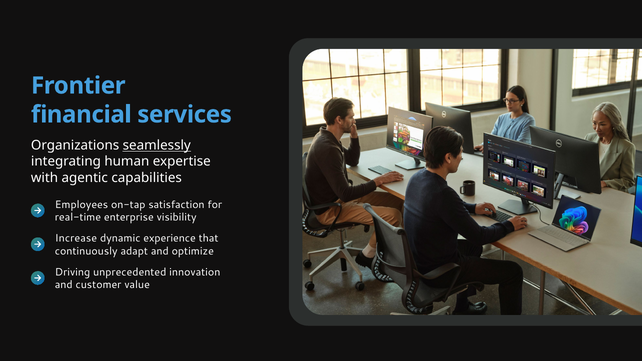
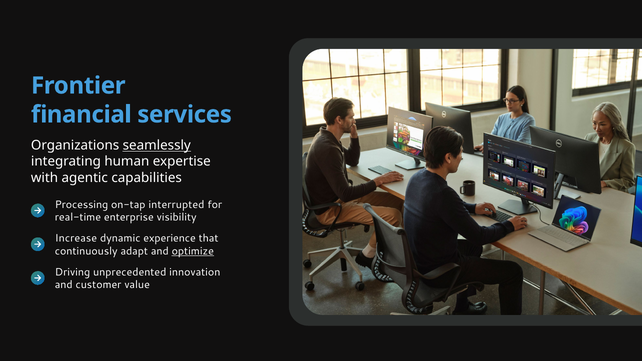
Employees: Employees -> Processing
satisfaction: satisfaction -> interrupted
optimize underline: none -> present
